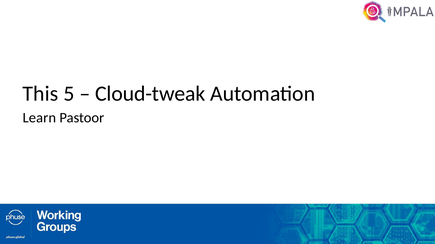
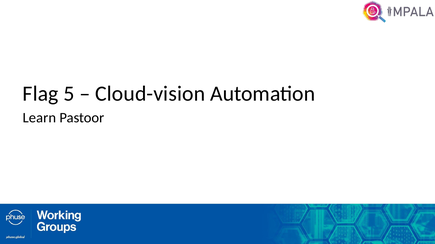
This: This -> Flag
Cloud-tweak: Cloud-tweak -> Cloud-vision
